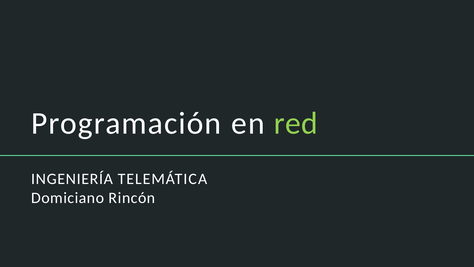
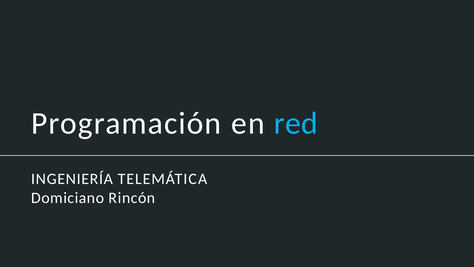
red colour: light green -> light blue
